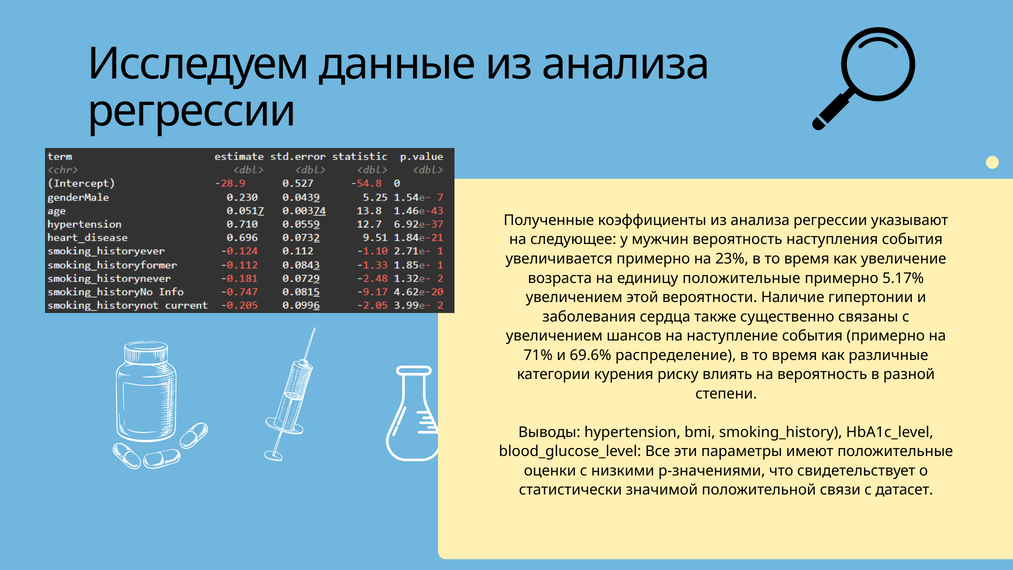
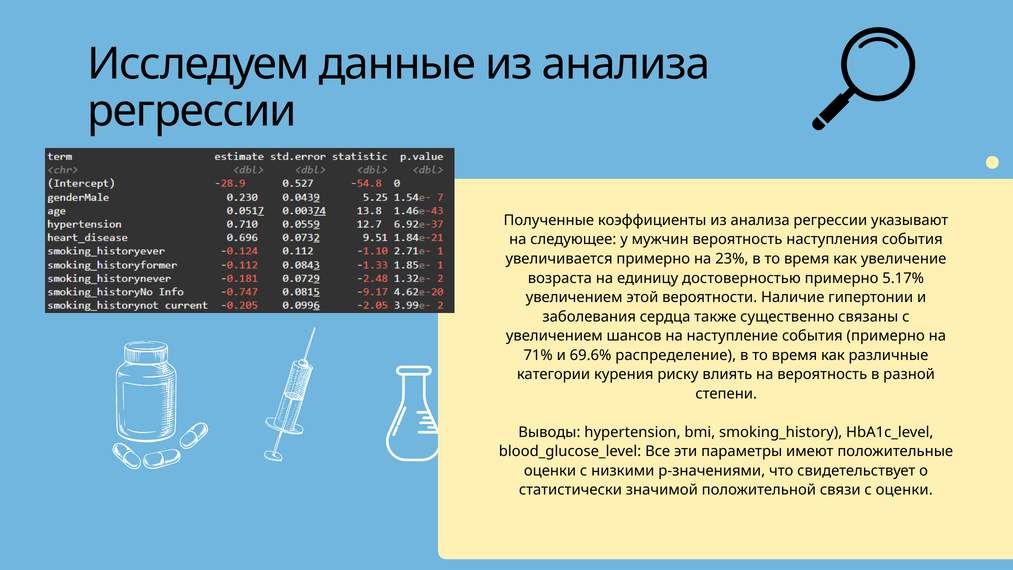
единицу положительные: положительные -> достоверностью
с датасет: датасет -> оценки
